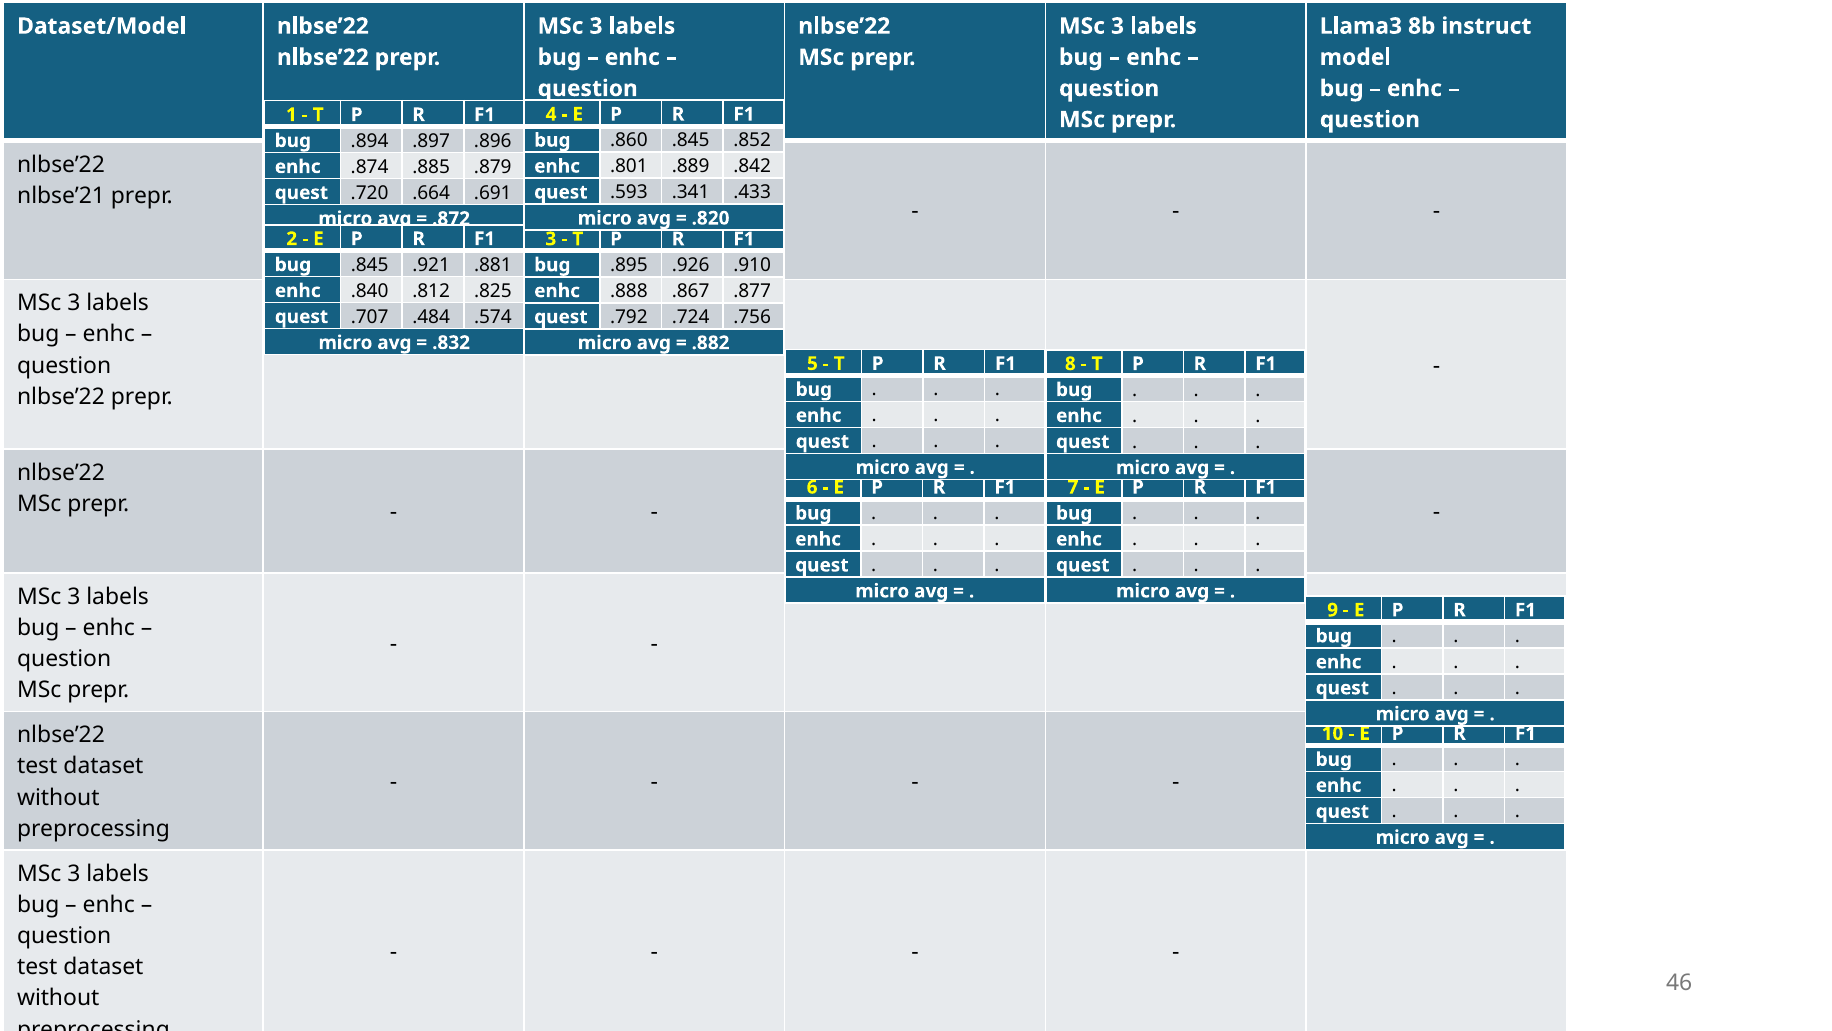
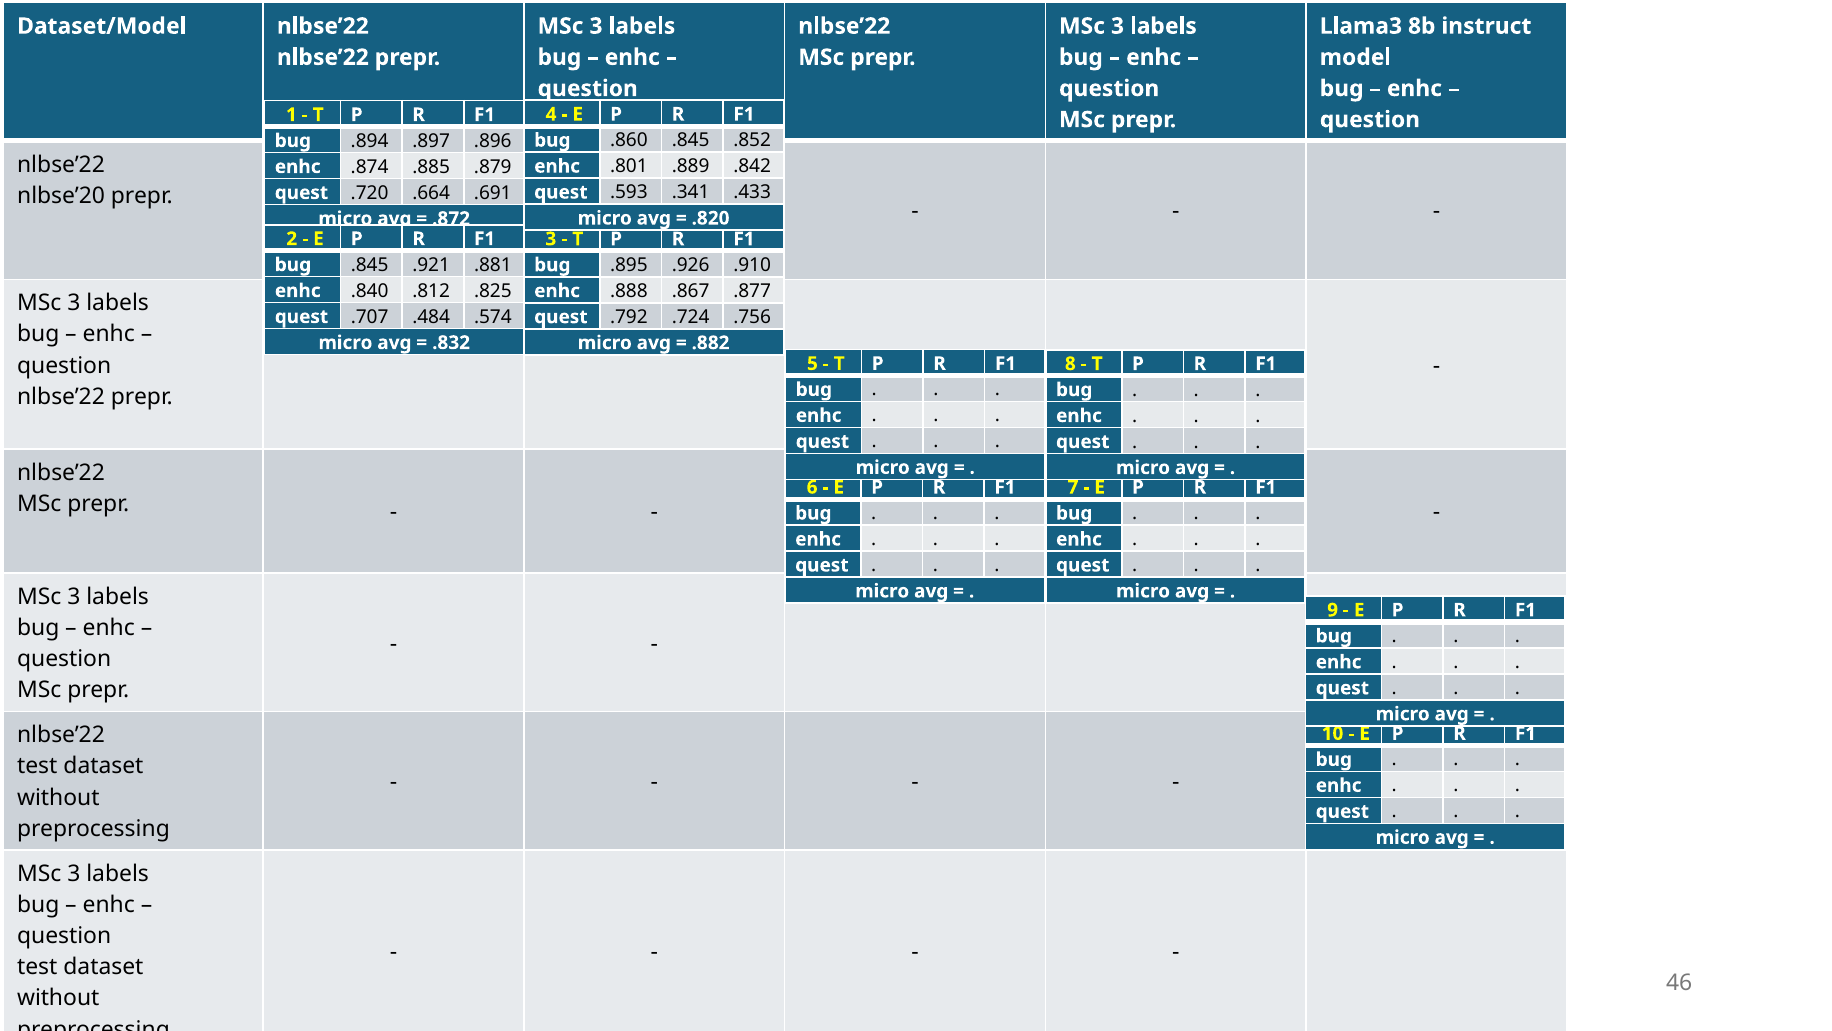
nlbse’21: nlbse’21 -> nlbse’20
